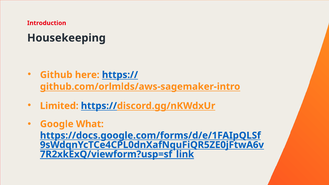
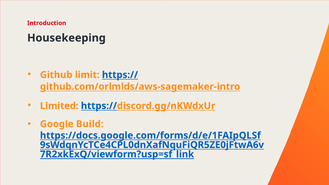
here: here -> limit
What: What -> Build
